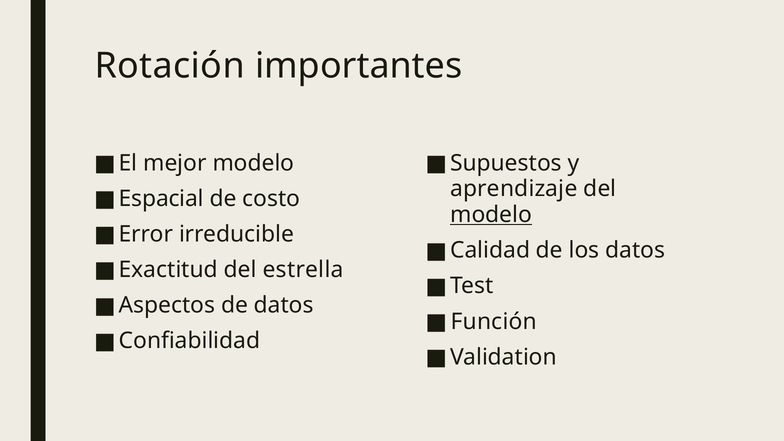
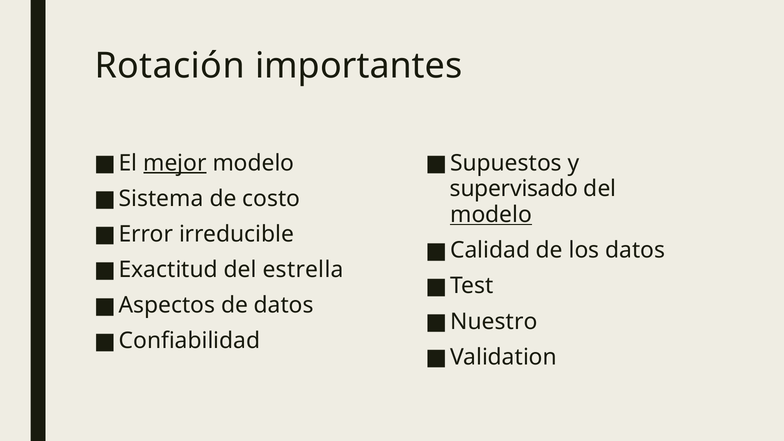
mejor underline: none -> present
aprendizaje: aprendizaje -> supervisado
Espacial: Espacial -> Sistema
Función: Función -> Nuestro
